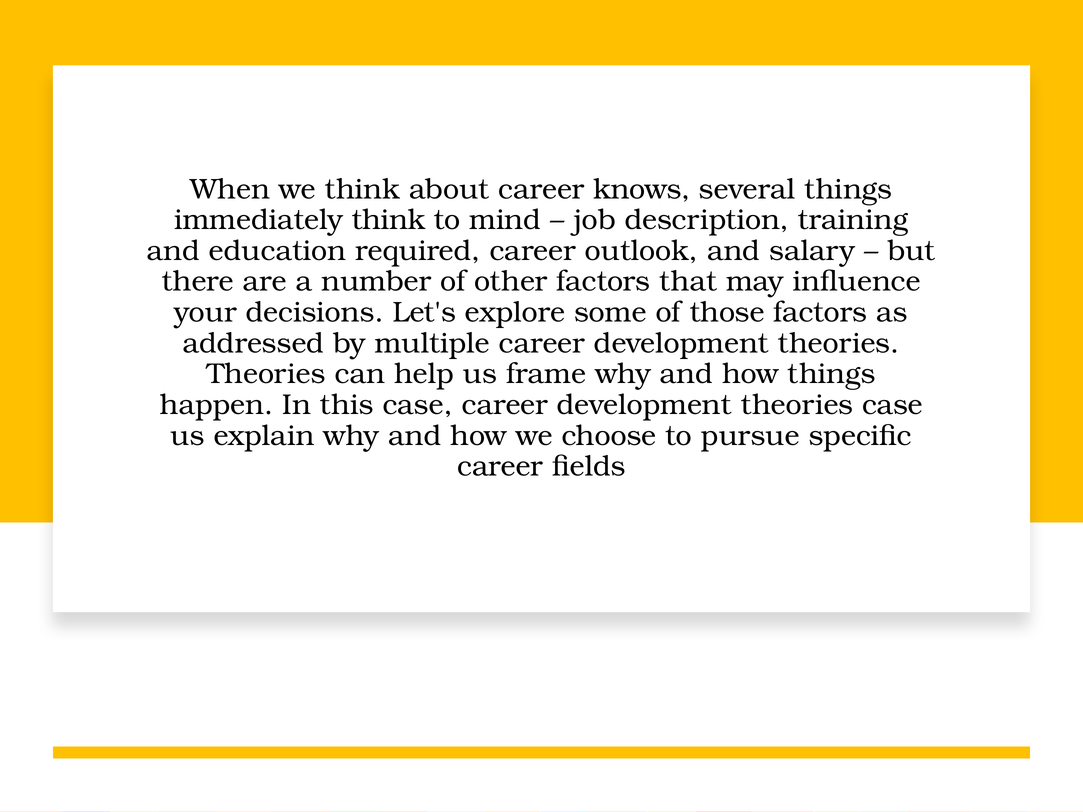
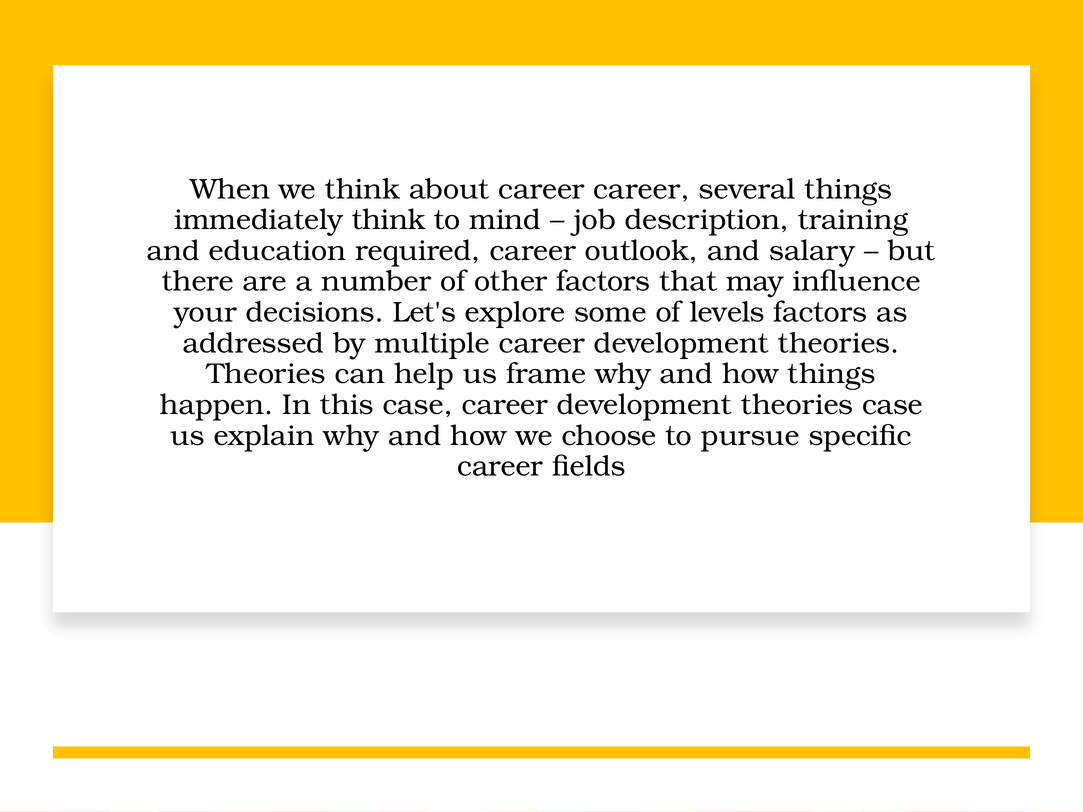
career knows: knows -> career
those: those -> levels
